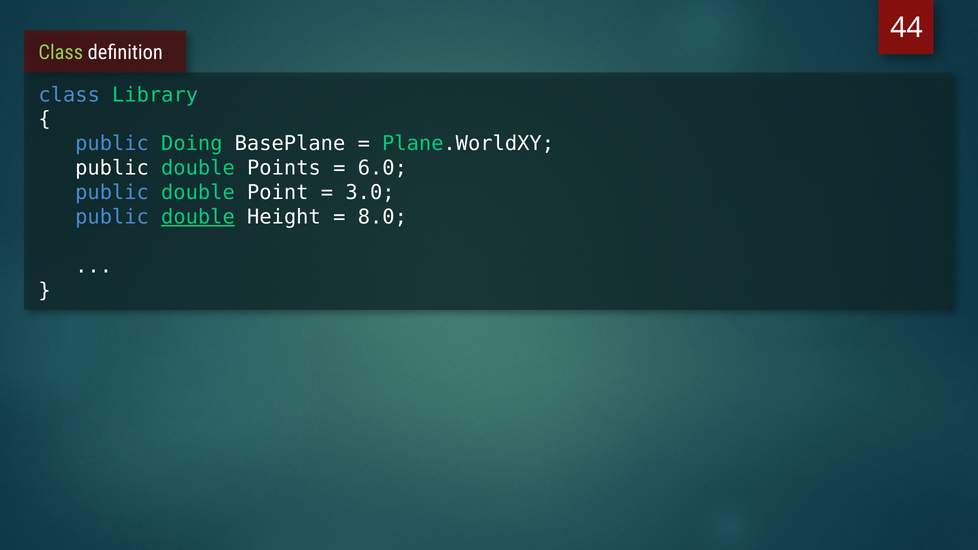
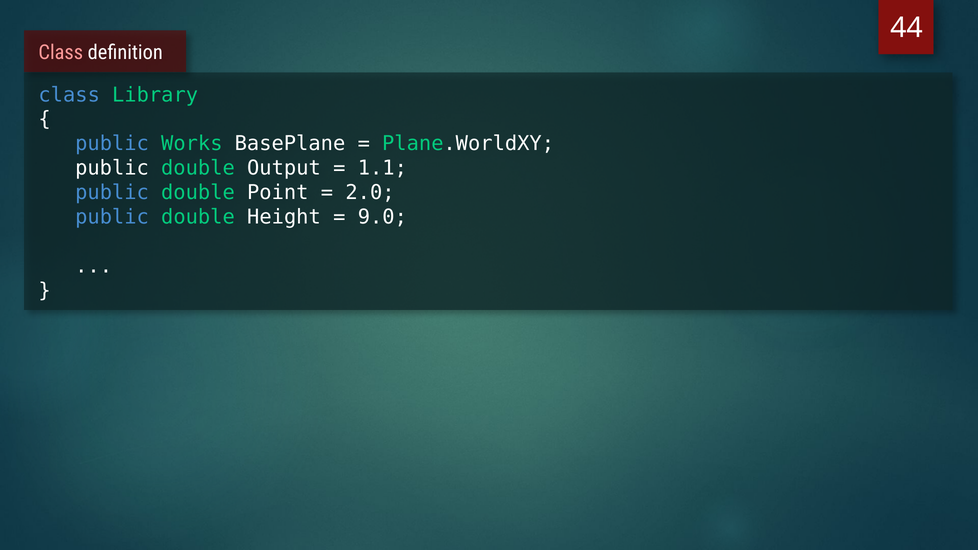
Class at (61, 53) colour: light green -> pink
Doing: Doing -> Works
Points: Points -> Output
6.0: 6.0 -> 1.1
3.0: 3.0 -> 2.0
double at (198, 217) underline: present -> none
8.0: 8.0 -> 9.0
